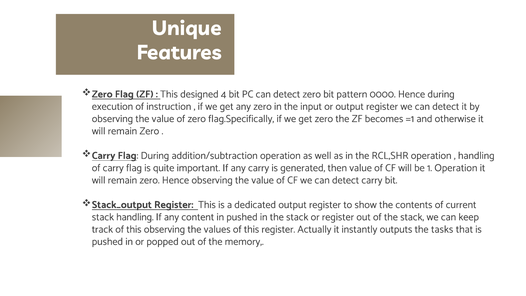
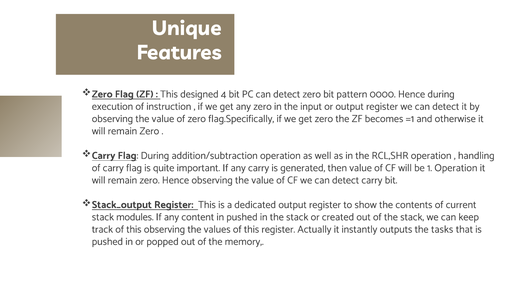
stack handling: handling -> modules
or register: register -> created
